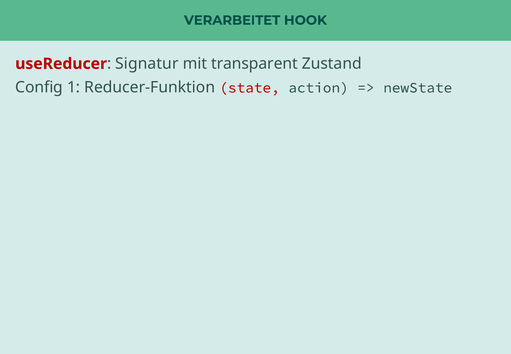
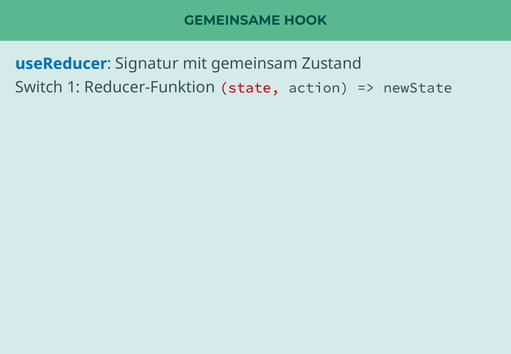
VERARBEITET: VERARBEITET -> GEMEINSAME
useReducer colour: red -> blue
transparent: transparent -> gemeinsam
Config: Config -> Switch
